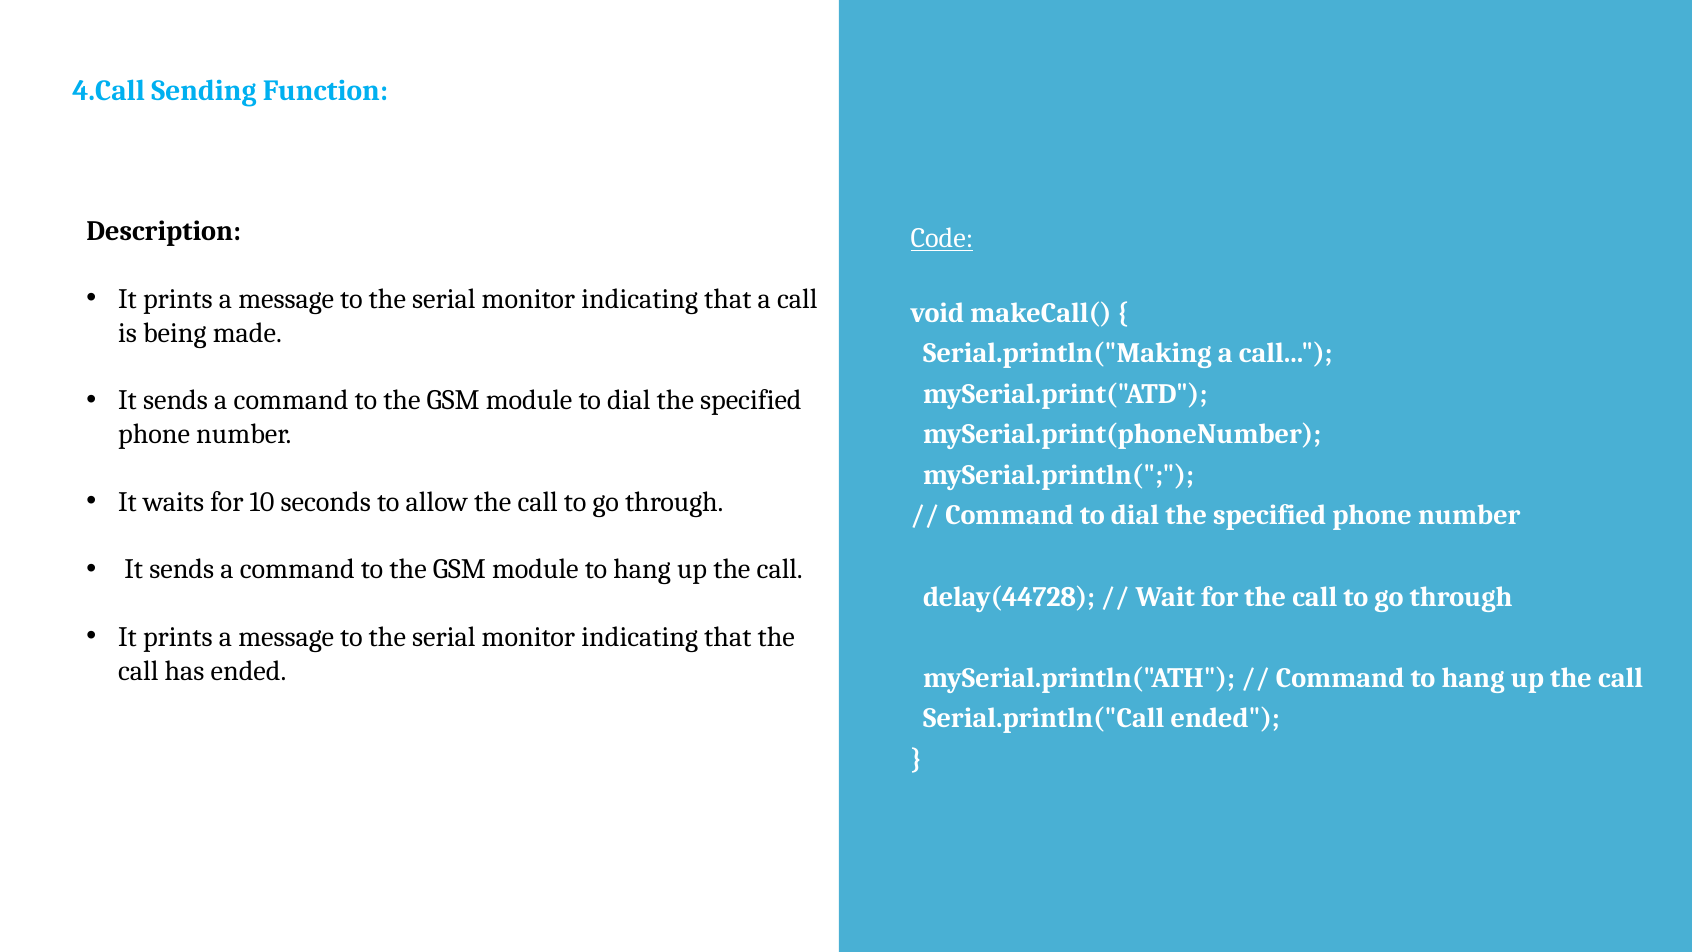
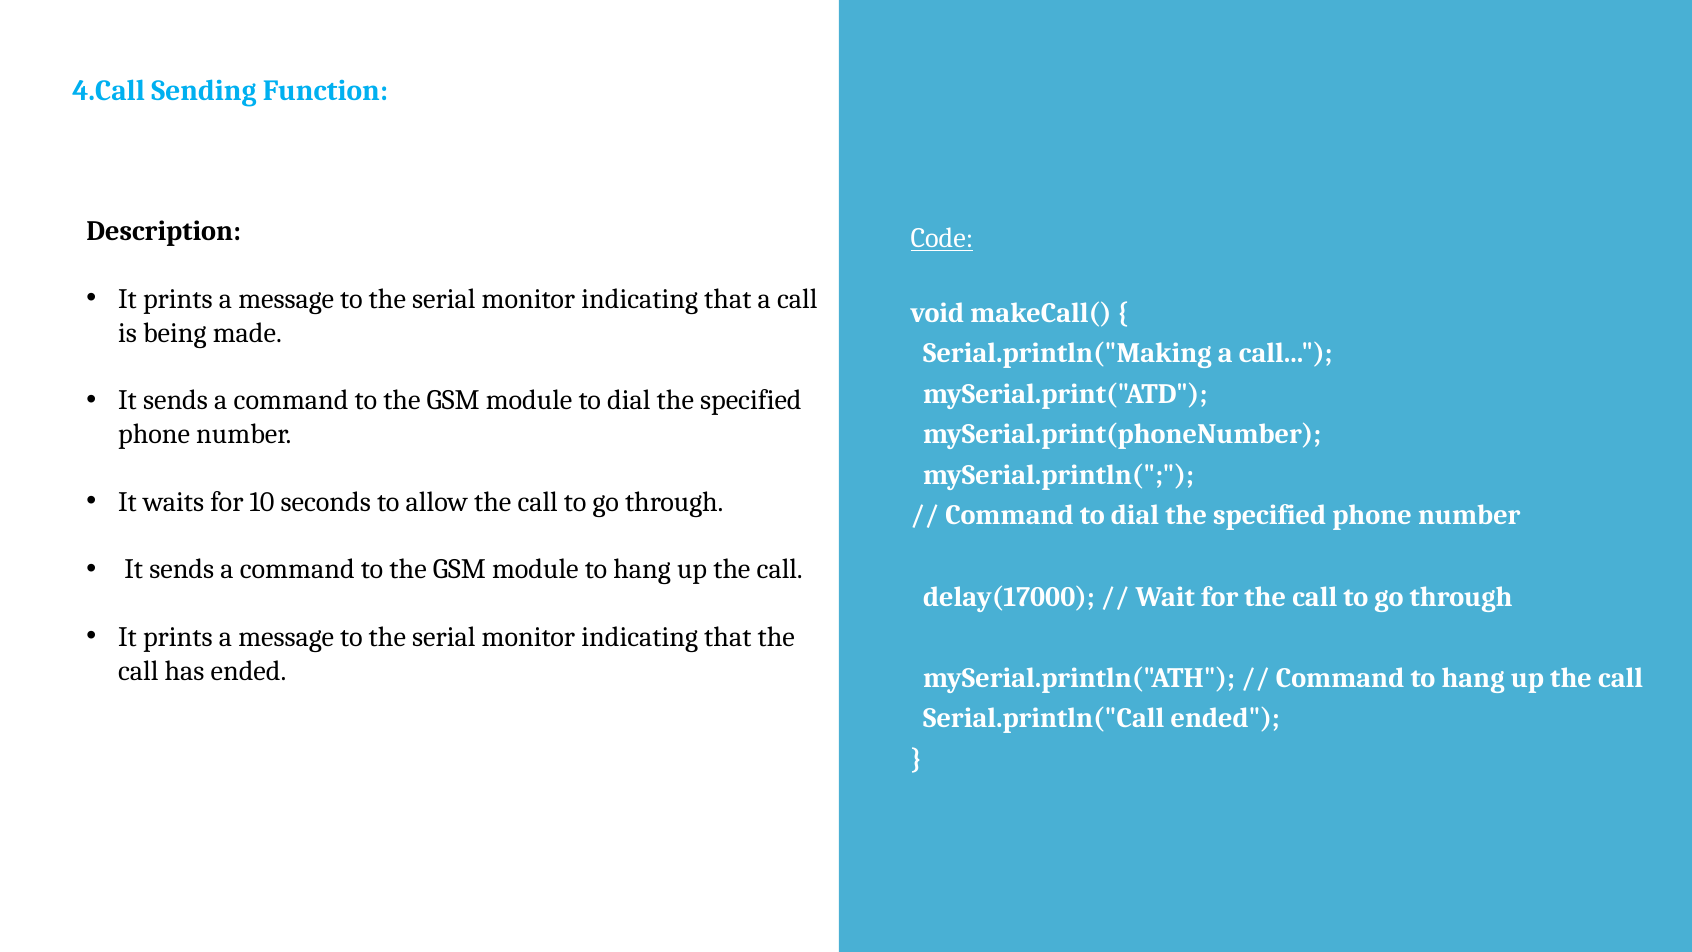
delay(44728: delay(44728 -> delay(17000
